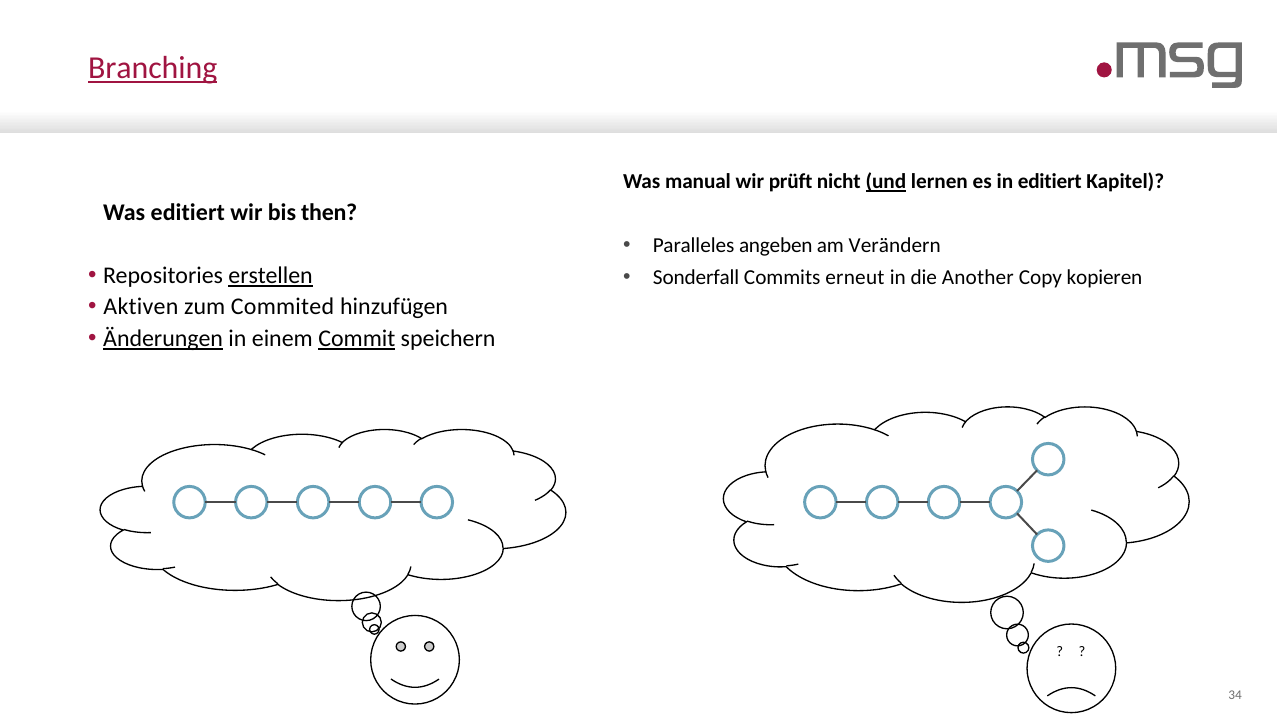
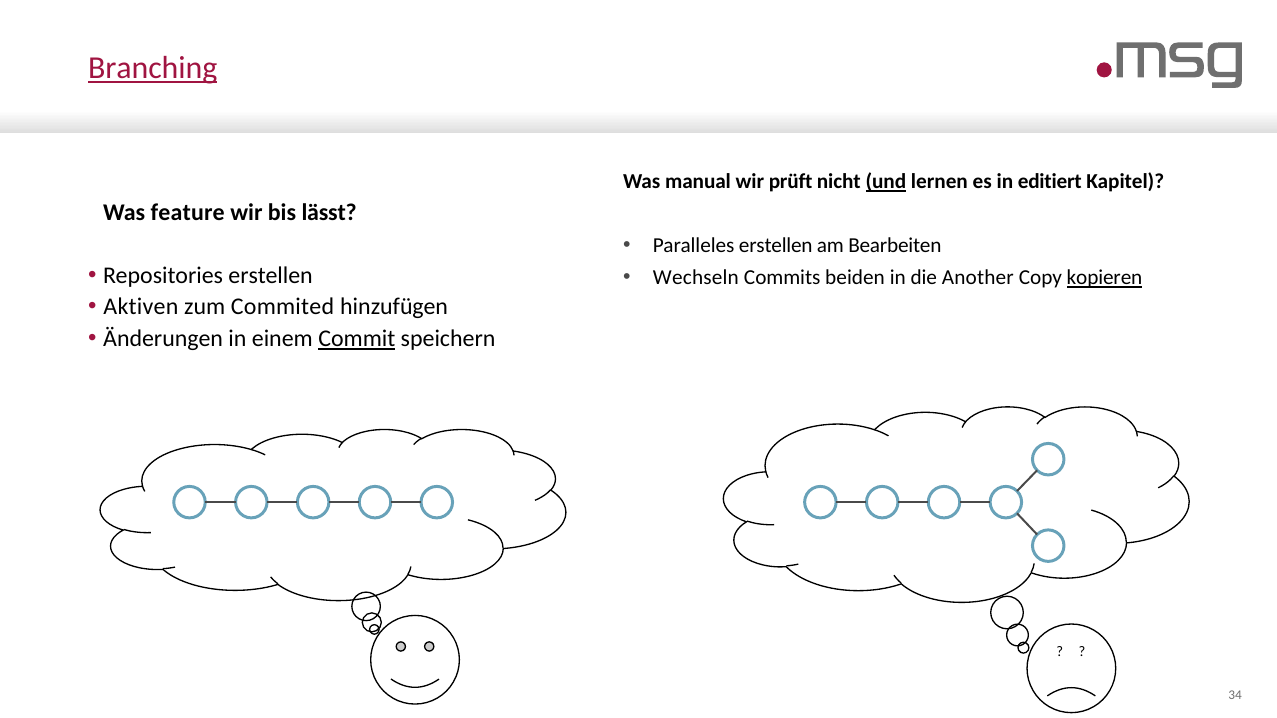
Was editiert: editiert -> feature
then: then -> lässt
Paralleles angeben: angeben -> erstellen
Verändern: Verändern -> Bearbeiten
erstellen at (271, 276) underline: present -> none
Sonderfall: Sonderfall -> Wechseln
erneut: erneut -> beiden
kopieren underline: none -> present
Änderungen underline: present -> none
